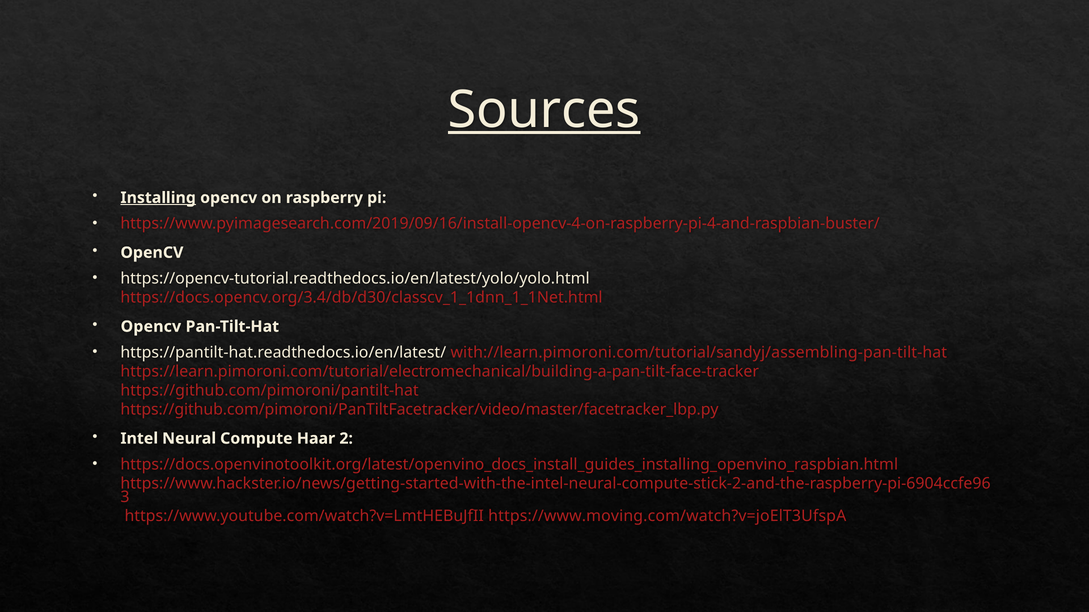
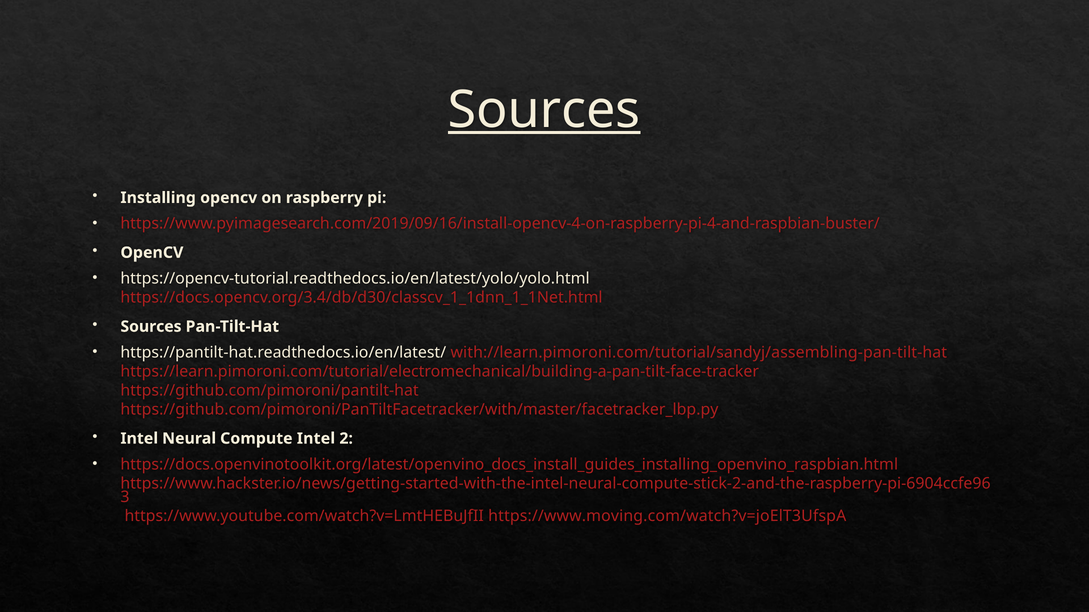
Installing underline: present -> none
Opencv at (151, 327): Opencv -> Sources
https://github.com/pimoroni/PanTiltFacetracker/video/master/facetracker_lbp.py: https://github.com/pimoroni/PanTiltFacetracker/video/master/facetracker_lbp.py -> https://github.com/pimoroni/PanTiltFacetracker/with/master/facetracker_lbp.py
Compute Haar: Haar -> Intel
